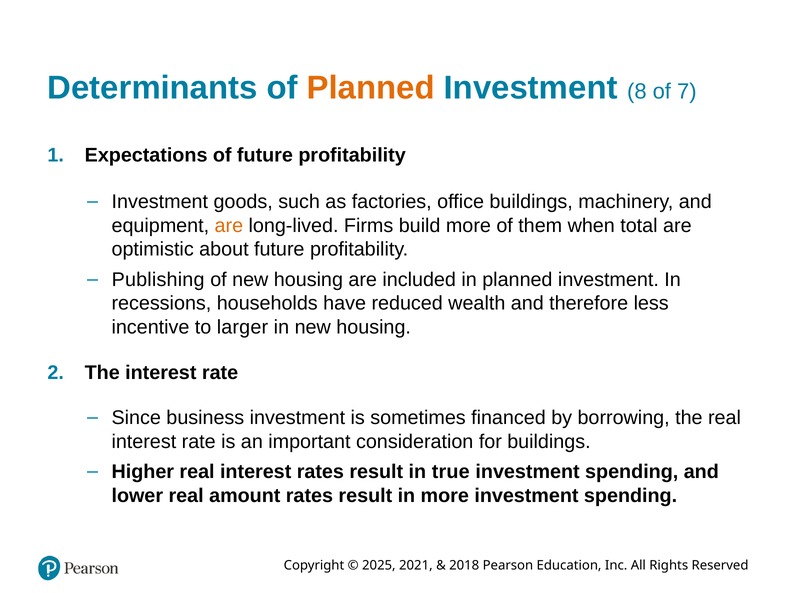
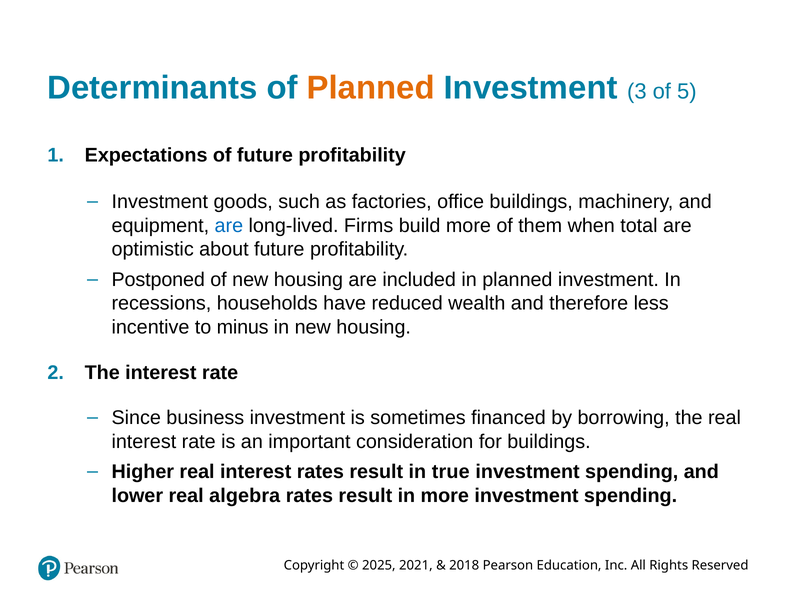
8: 8 -> 3
7: 7 -> 5
are at (229, 225) colour: orange -> blue
Publishing: Publishing -> Postponed
larger: larger -> minus
amount: amount -> algebra
